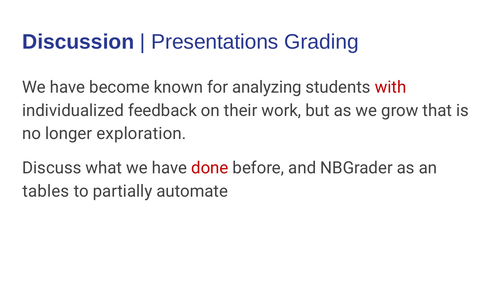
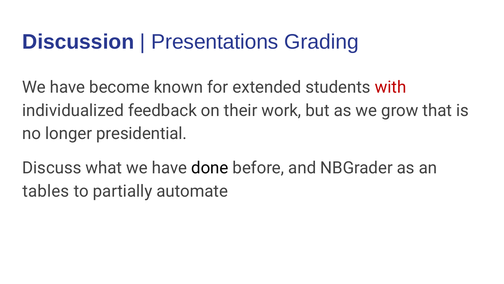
analyzing: analyzing -> extended
exploration: exploration -> presidential
done colour: red -> black
